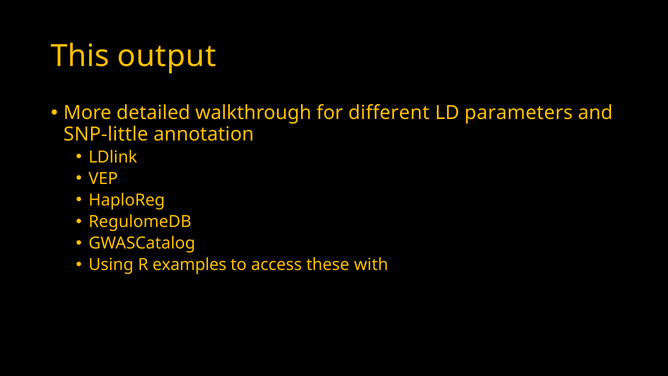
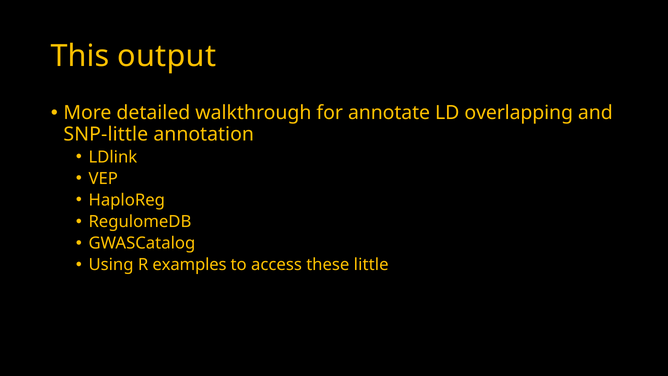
different: different -> annotate
parameters: parameters -> overlapping
with: with -> little
